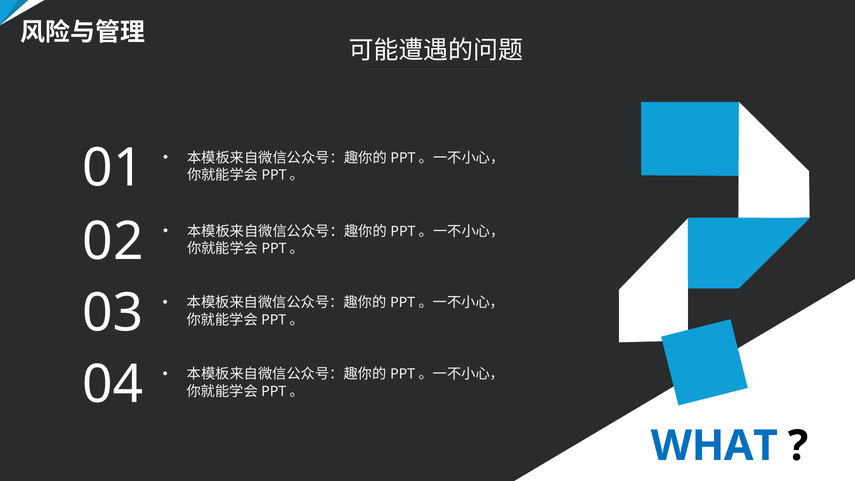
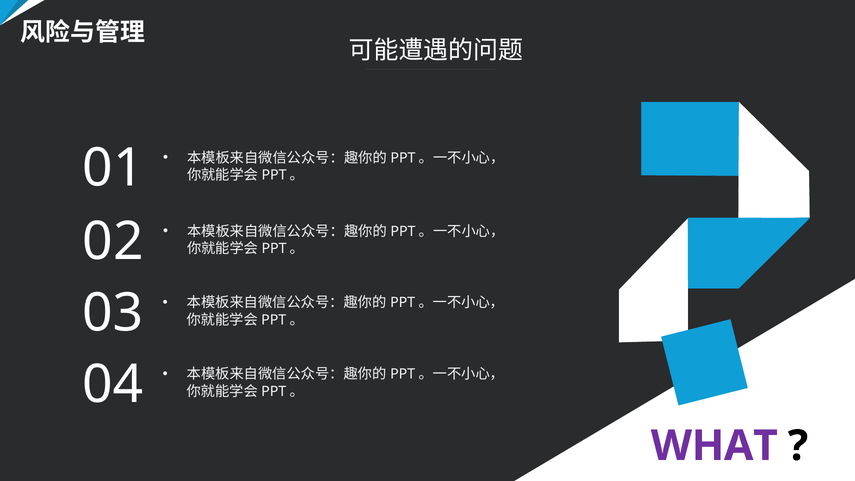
WHAT colour: blue -> purple
